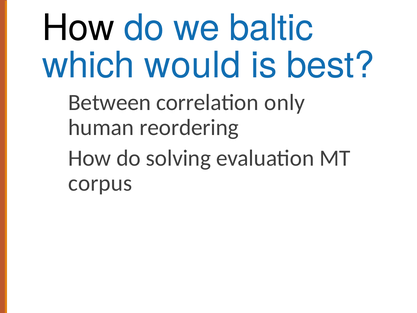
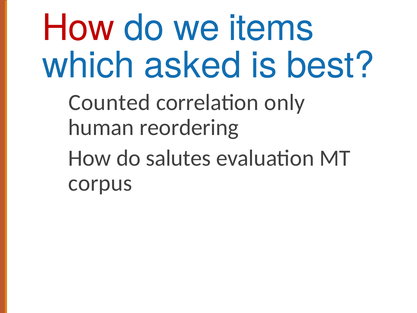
How at (78, 28) colour: black -> red
baltic: baltic -> items
would: would -> asked
Between: Between -> Counted
solving: solving -> salutes
